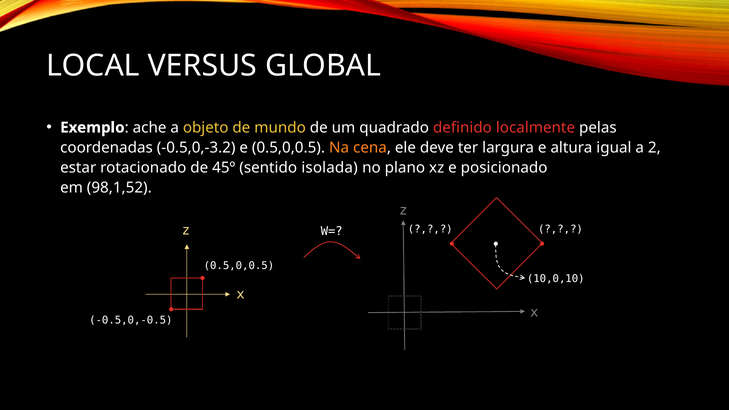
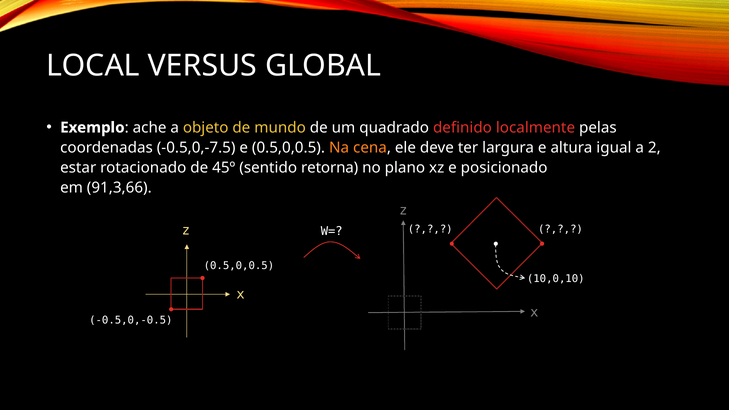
-0.5,0,-3.2: -0.5,0,-3.2 -> -0.5,0,-7.5
isolada: isolada -> retorna
98,1,52: 98,1,52 -> 91,3,66
